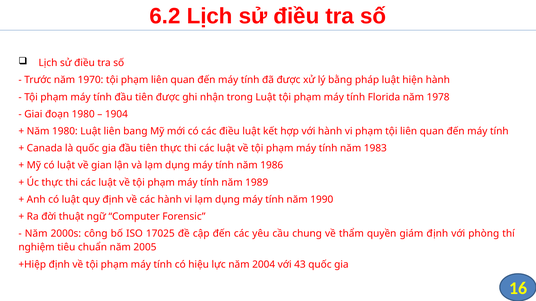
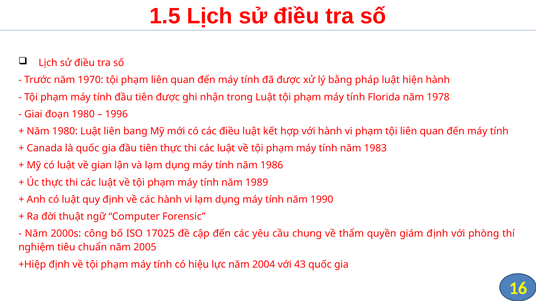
6.2: 6.2 -> 1.5
1904: 1904 -> 1996
